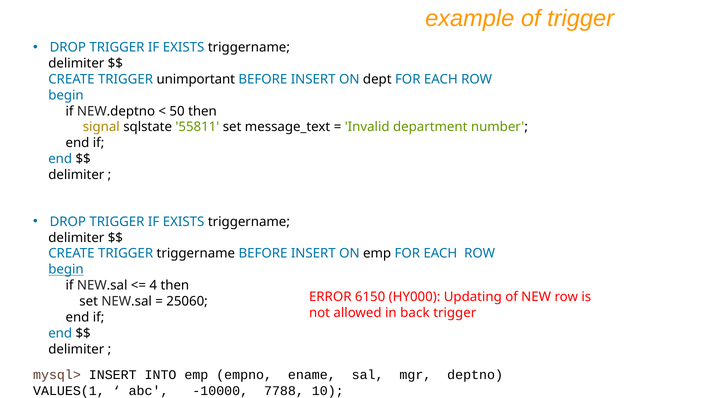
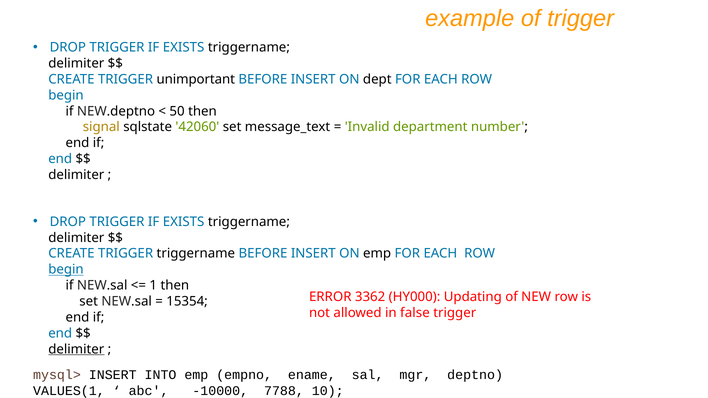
55811: 55811 -> 42060
4: 4 -> 1
6150: 6150 -> 3362
25060: 25060 -> 15354
back: back -> false
delimiter at (76, 349) underline: none -> present
